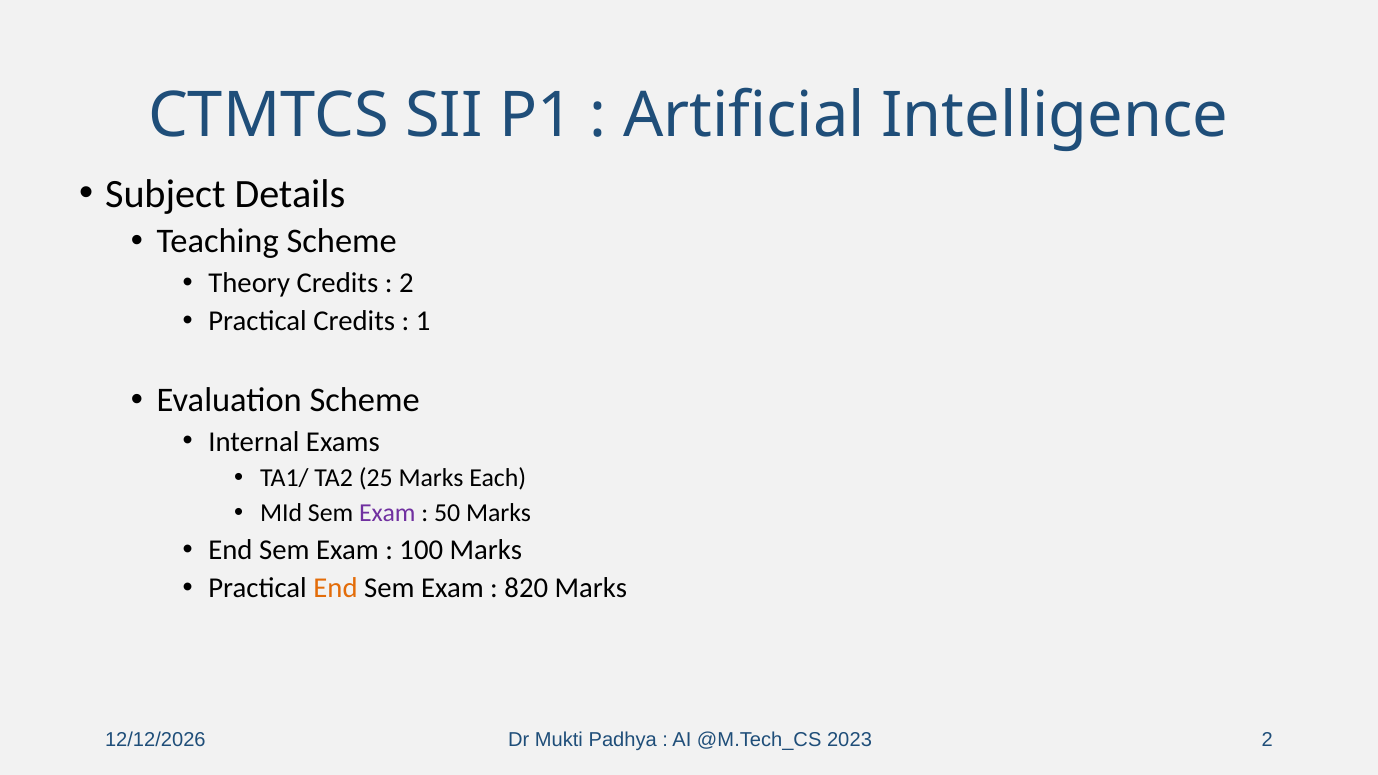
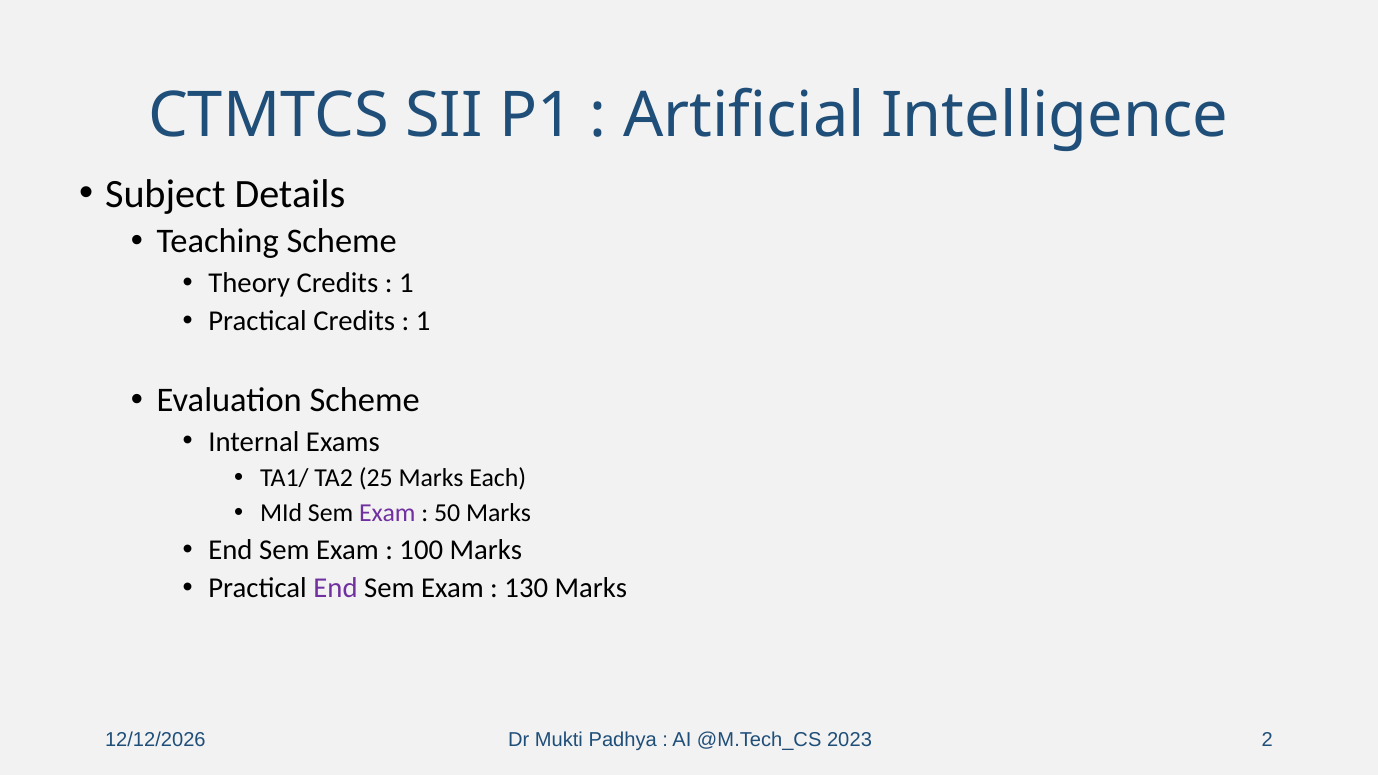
2 at (406, 283): 2 -> 1
End at (336, 588) colour: orange -> purple
820: 820 -> 130
